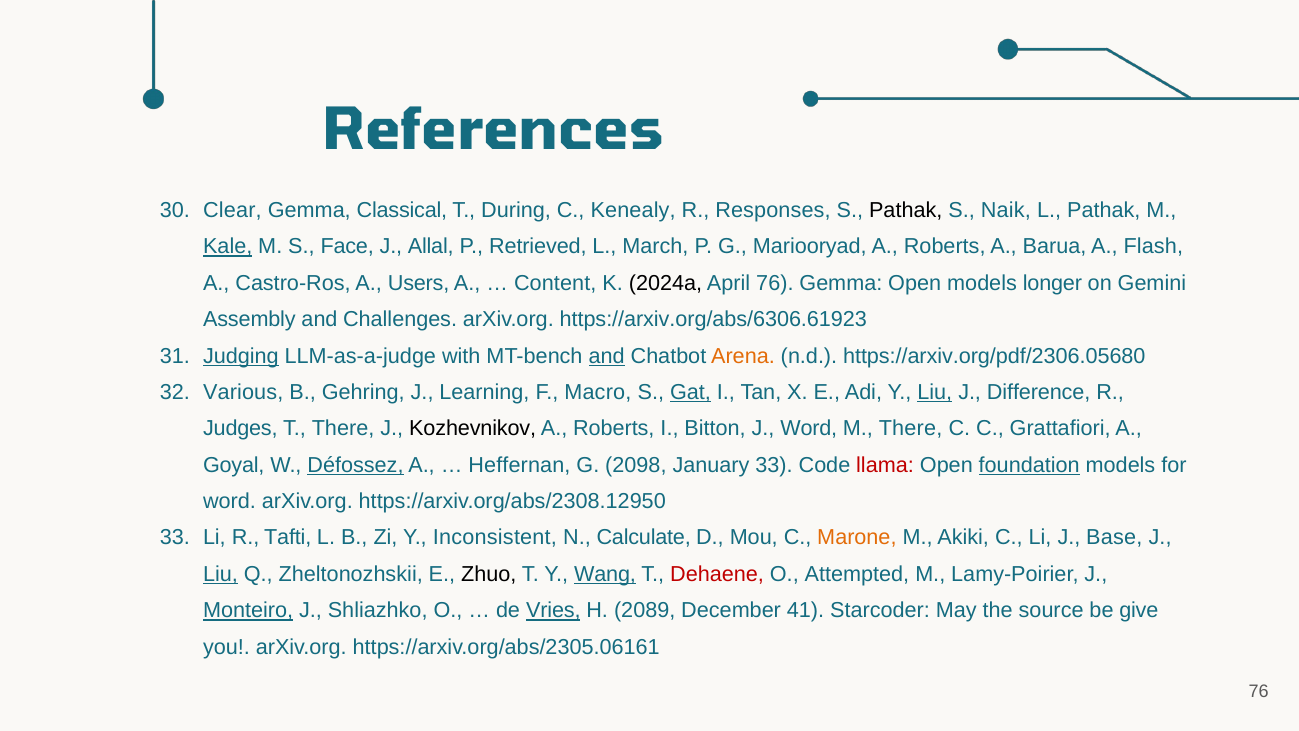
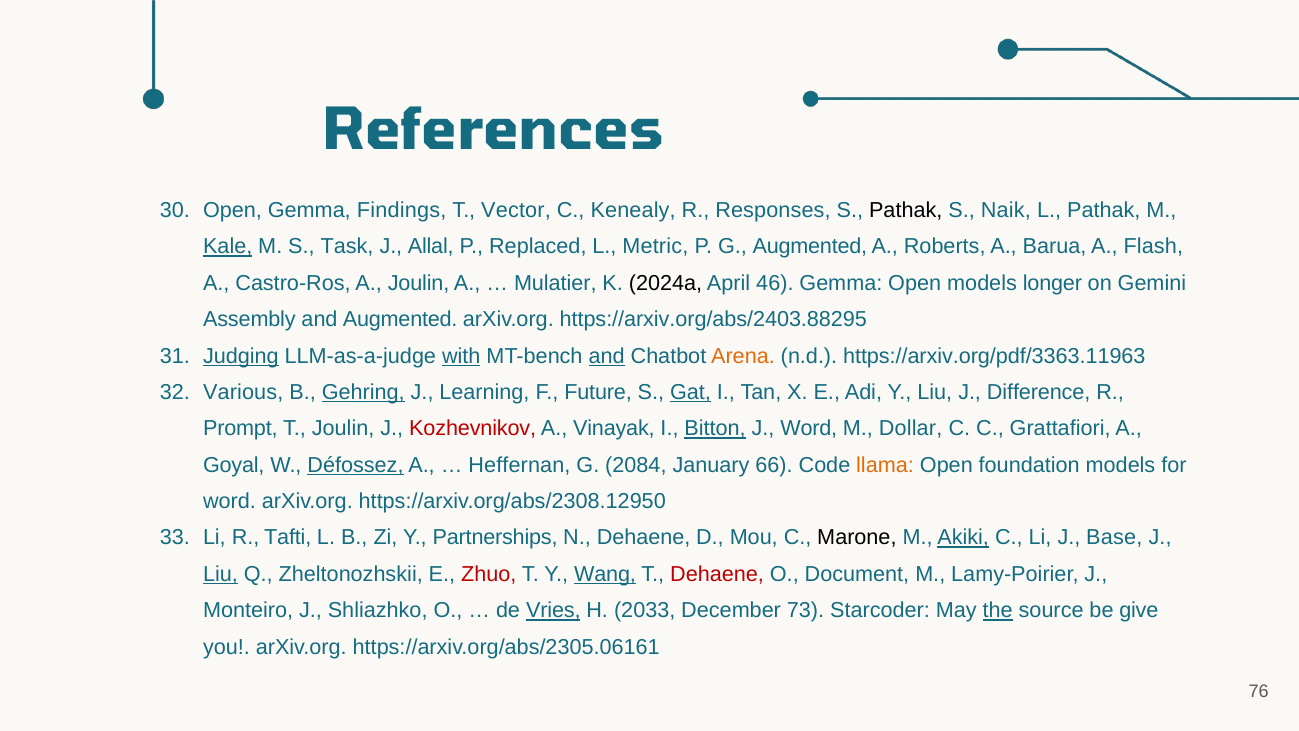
Clear at (232, 210): Clear -> Open
Classical: Classical -> Findings
During: During -> Vector
Face: Face -> Task
Retrieved: Retrieved -> Replaced
March: March -> Metric
G Mariooryad: Mariooryad -> Augmented
A Users: Users -> Joulin
Content: Content -> Mulatier
April 76: 76 -> 46
and Challenges: Challenges -> Augmented
https://arxiv.org/abs/6306.61923: https://arxiv.org/abs/6306.61923 -> https://arxiv.org/abs/2403.88295
with underline: none -> present
https://arxiv.org/pdf/2306.05680: https://arxiv.org/pdf/2306.05680 -> https://arxiv.org/pdf/3363.11963
Gehring underline: none -> present
Macro: Macro -> Future
Liu at (935, 392) underline: present -> none
Judges: Judges -> Prompt
T There: There -> Joulin
Kozhevnikov colour: black -> red
Roberts at (614, 429): Roberts -> Vinayak
Bitton underline: none -> present
M There: There -> Dollar
2098: 2098 -> 2084
January 33: 33 -> 66
llama colour: red -> orange
foundation underline: present -> none
Inconsistent: Inconsistent -> Partnerships
N Calculate: Calculate -> Dehaene
Marone colour: orange -> black
Akiki underline: none -> present
Zhuo colour: black -> red
Attempted: Attempted -> Document
Monteiro underline: present -> none
2089: 2089 -> 2033
41: 41 -> 73
the underline: none -> present
